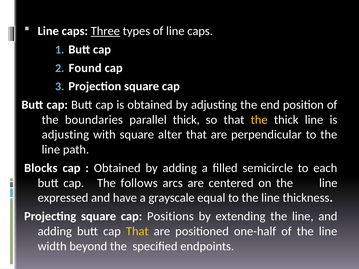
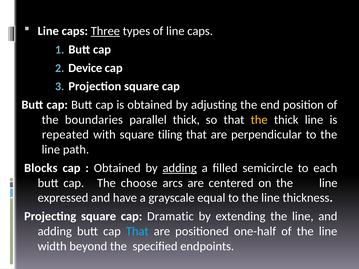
Found: Found -> Device
adjusting at (65, 135): adjusting -> repeated
alter: alter -> tiling
adding at (180, 168) underline: none -> present
follows: follows -> choose
Positions: Positions -> Dramatic
That at (137, 231) colour: yellow -> light blue
